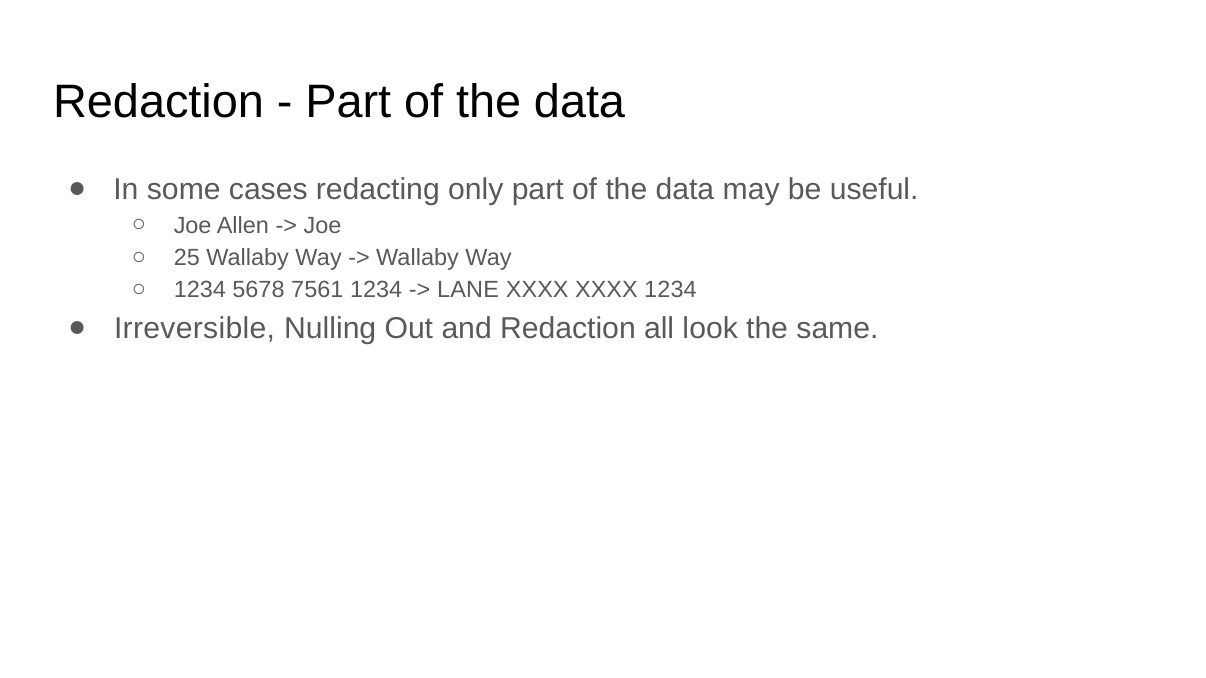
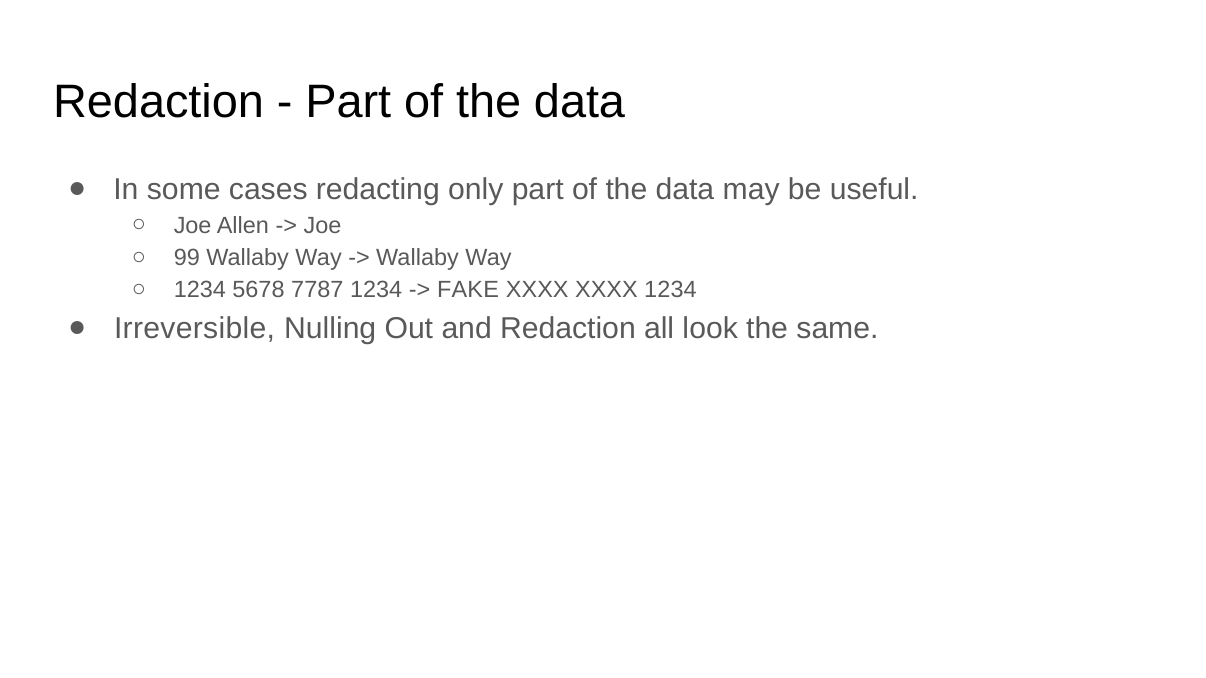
25: 25 -> 99
7561: 7561 -> 7787
LANE: LANE -> FAKE
